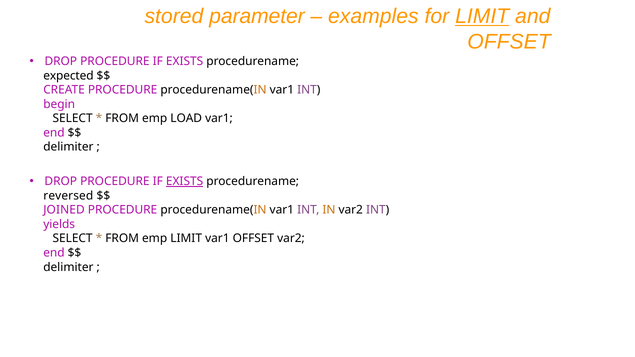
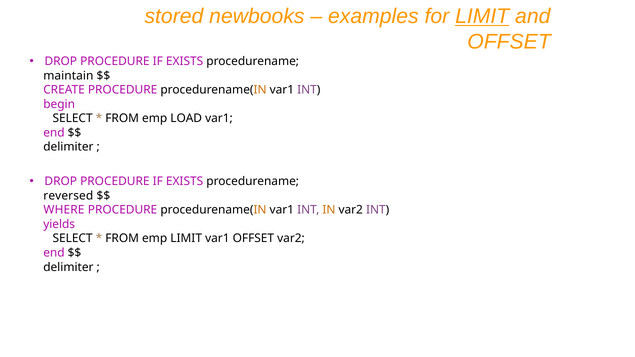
parameter: parameter -> newbooks
expected: expected -> maintain
EXISTS at (185, 181) underline: present -> none
JOINED: JOINED -> WHERE
